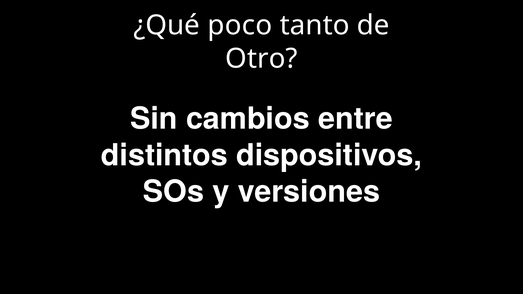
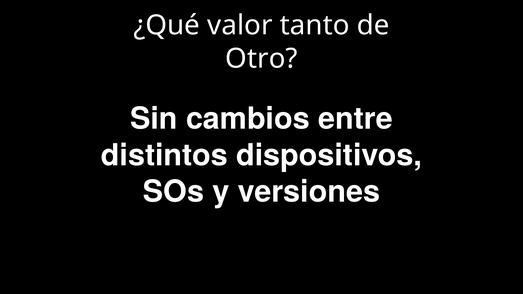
poco: poco -> valor
